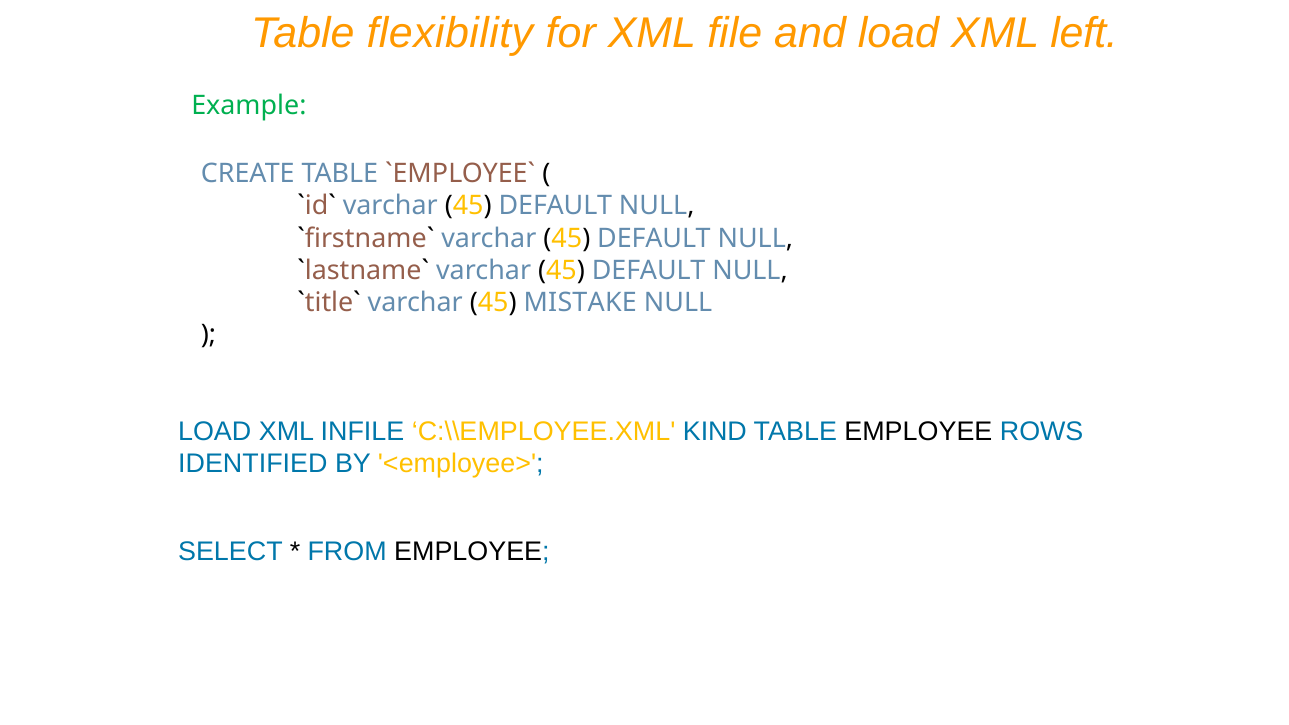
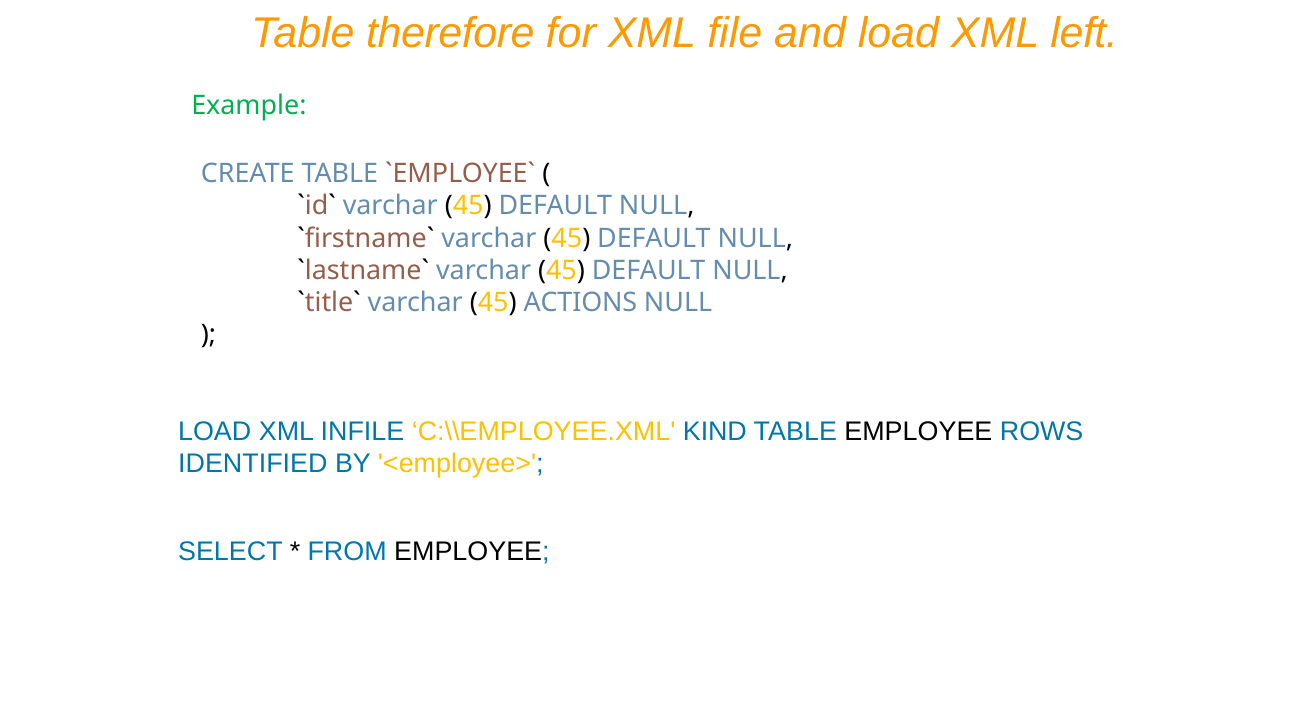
flexibility: flexibility -> therefore
MISTAKE: MISTAKE -> ACTIONS
